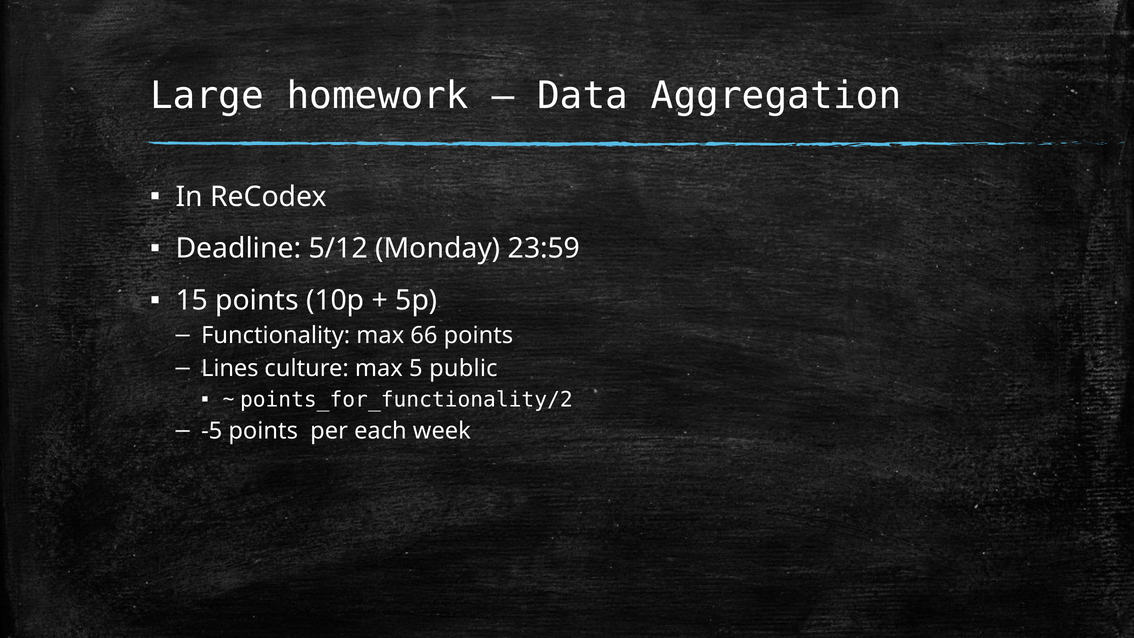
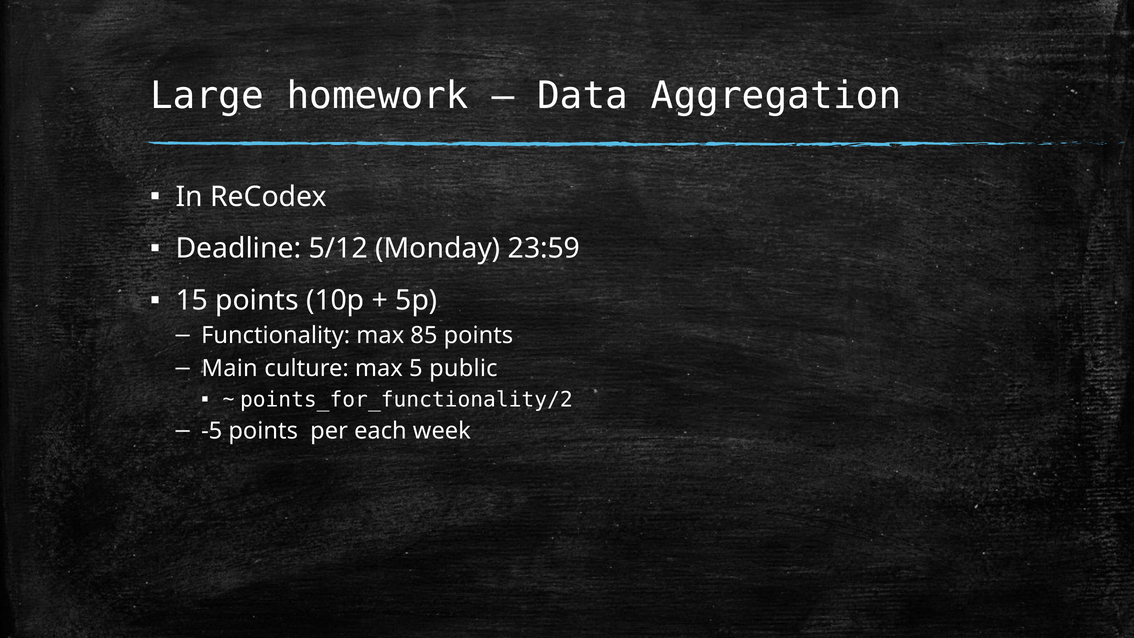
66: 66 -> 85
Lines: Lines -> Main
